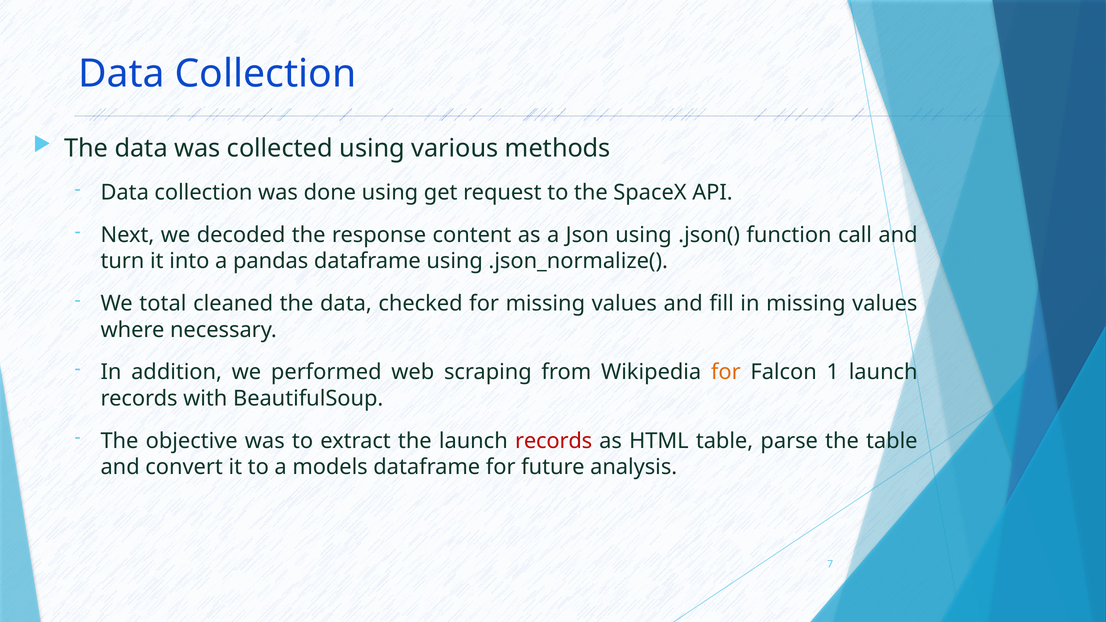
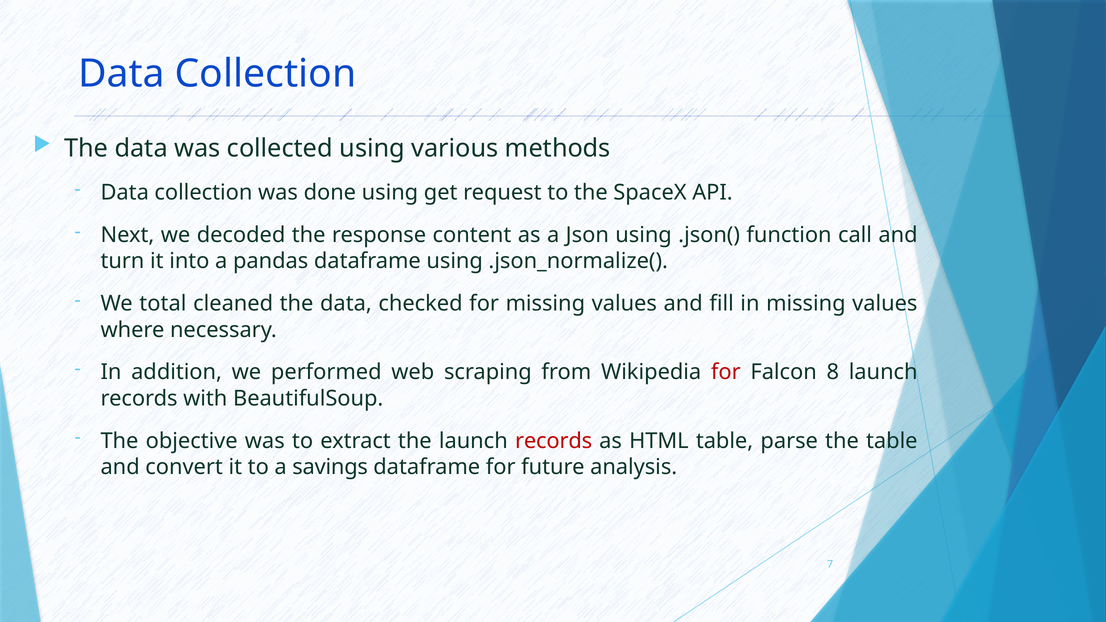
for at (726, 372) colour: orange -> red
1: 1 -> 8
models: models -> savings
